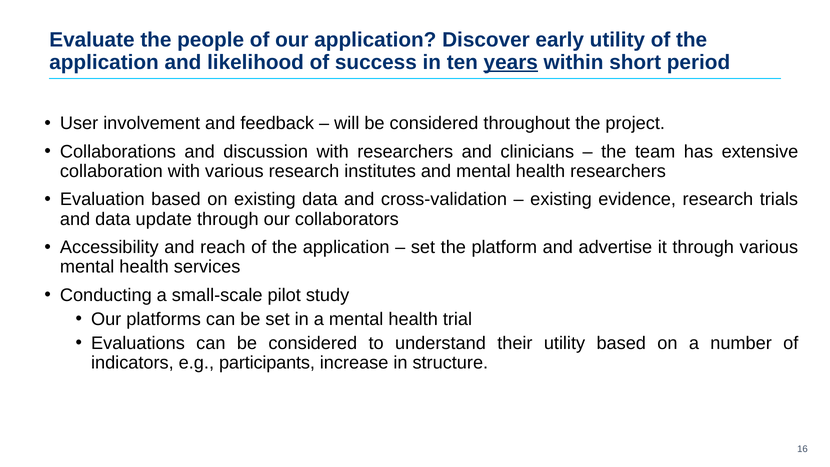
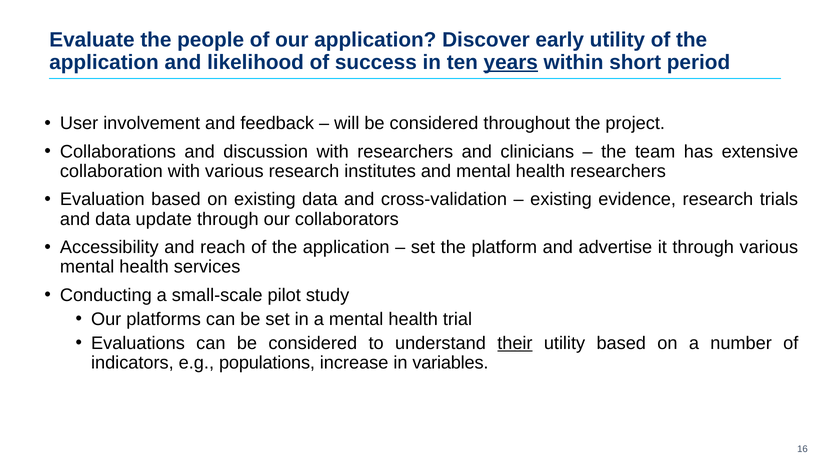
their underline: none -> present
participants: participants -> populations
structure: structure -> variables
